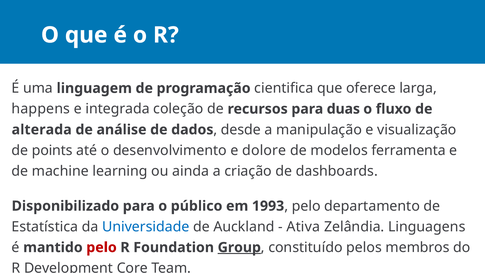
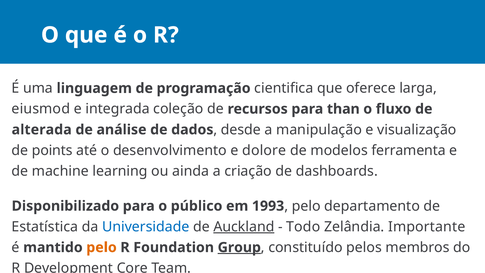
happens: happens -> eiusmod
duas: duas -> than
Auckland underline: none -> present
Ativa: Ativa -> Todo
Linguagens: Linguagens -> Importante
pelo at (102, 247) colour: red -> orange
